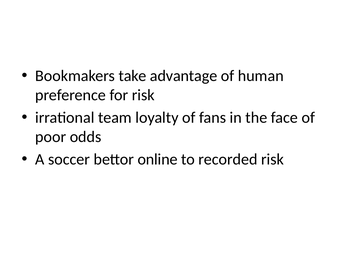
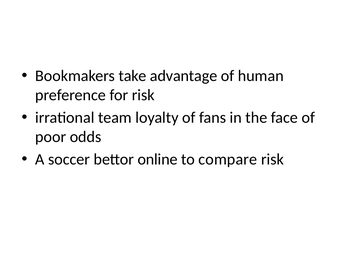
recorded: recorded -> compare
